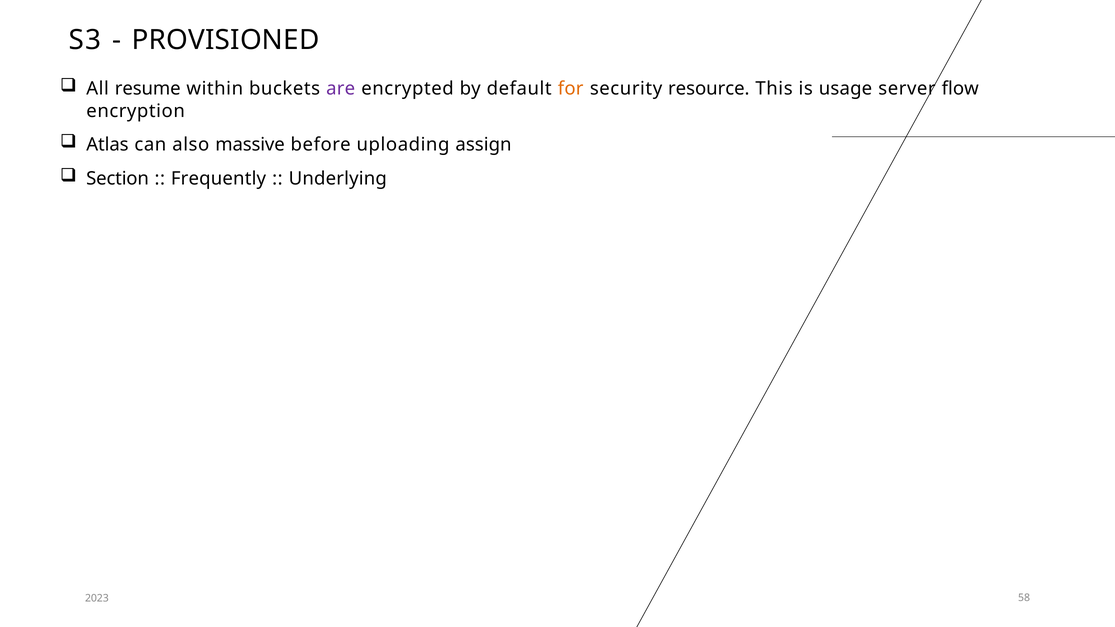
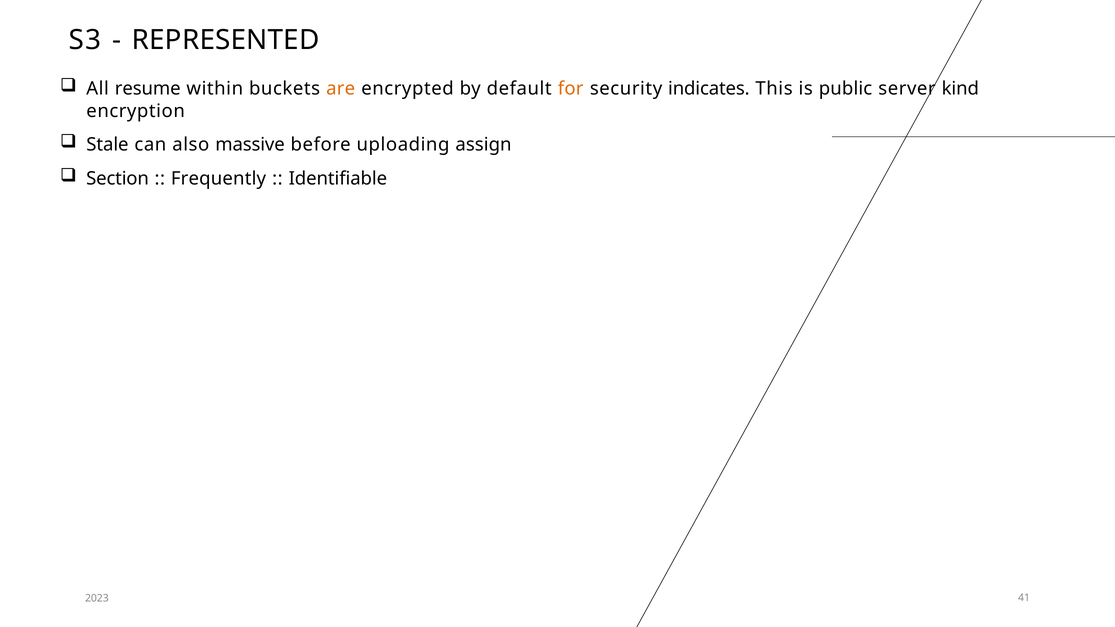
PROVISIONED: PROVISIONED -> REPRESENTED
are colour: purple -> orange
resource: resource -> indicates
usage: usage -> public
flow: flow -> kind
Atlas: Atlas -> Stale
Underlying: Underlying -> Identifiable
58: 58 -> 41
